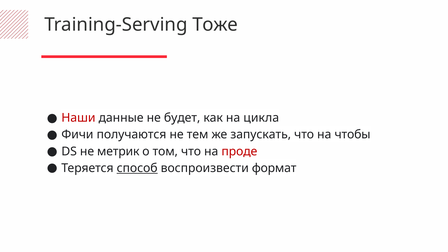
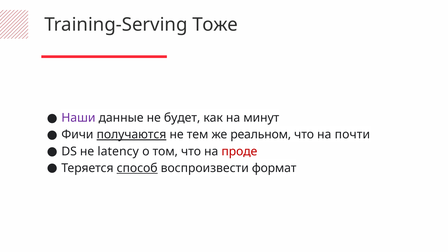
Наши colour: red -> purple
цикла: цикла -> минут
получаются underline: none -> present
запускать: запускать -> реальном
чтобы: чтобы -> почти
метрик: метрик -> latency
